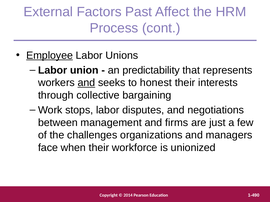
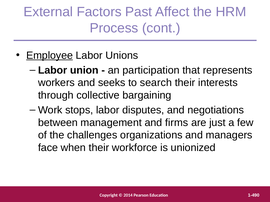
predictability: predictability -> participation
and at (86, 83) underline: present -> none
honest: honest -> search
